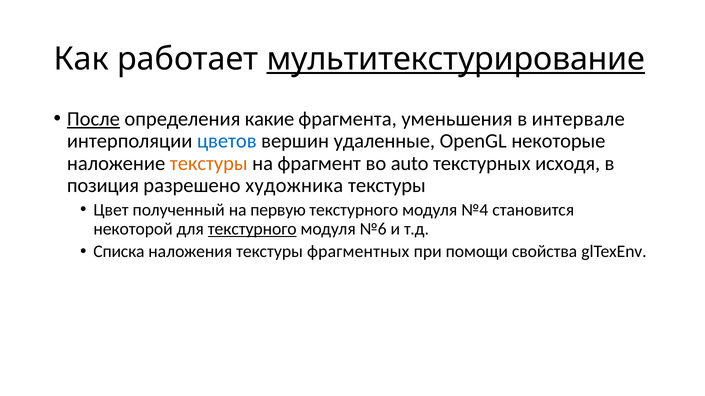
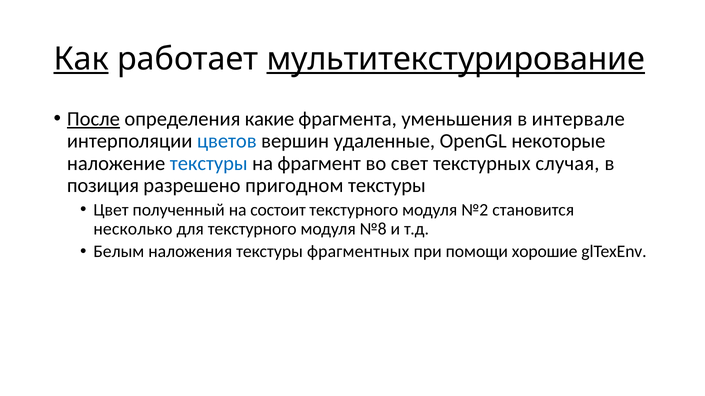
Как underline: none -> present
текстуры at (209, 164) colour: orange -> blue
auto: auto -> свет
исходя: исходя -> случая
художника: художника -> пригодном
первую: первую -> состоит
№4: №4 -> №2
некоторой: некоторой -> несколько
текстурного at (252, 229) underline: present -> none
№6: №6 -> №8
Списка: Списка -> Белым
свойства: свойства -> хорошие
